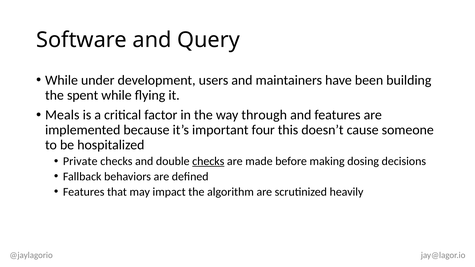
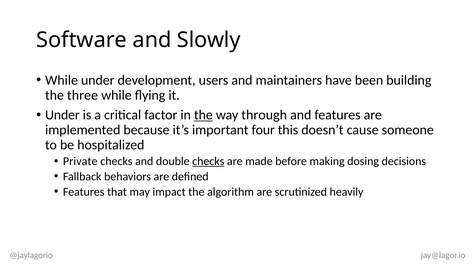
Query: Query -> Slowly
spent: spent -> three
Meals at (62, 115): Meals -> Under
the at (203, 115) underline: none -> present
